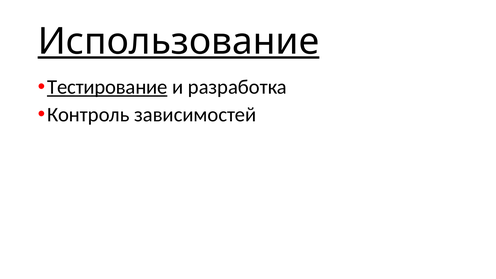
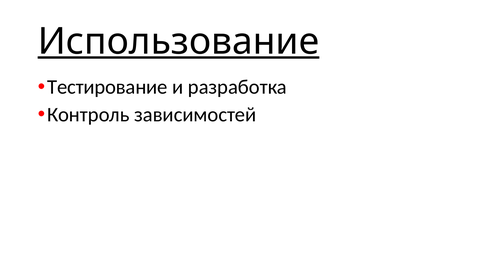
Тестирование underline: present -> none
